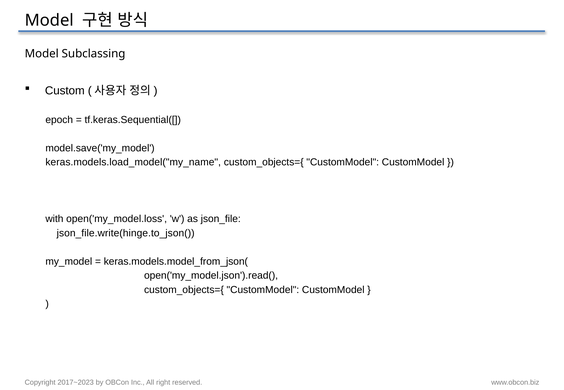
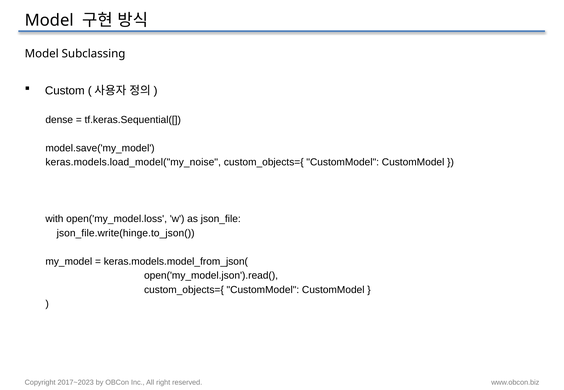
epoch: epoch -> dense
keras.models.load_model("my_name: keras.models.load_model("my_name -> keras.models.load_model("my_noise
